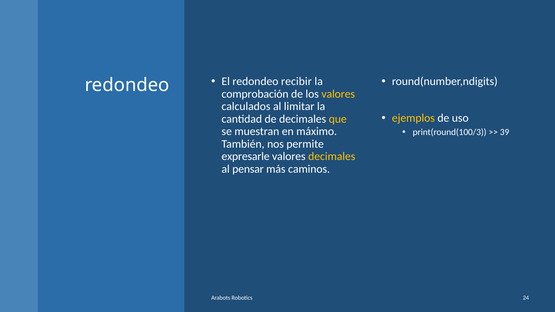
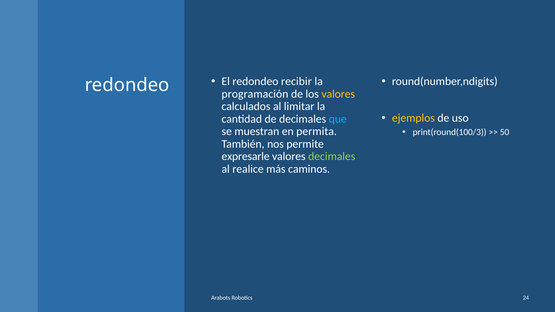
comprobación: comprobación -> programación
que colour: yellow -> light blue
máximo: máximo -> permita
39: 39 -> 50
decimales at (332, 157) colour: yellow -> light green
pensar: pensar -> realice
